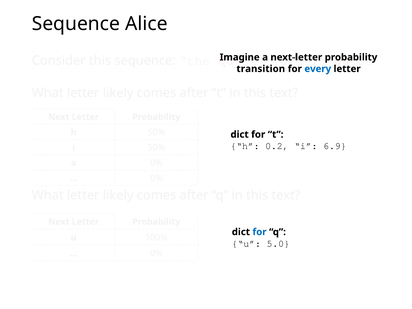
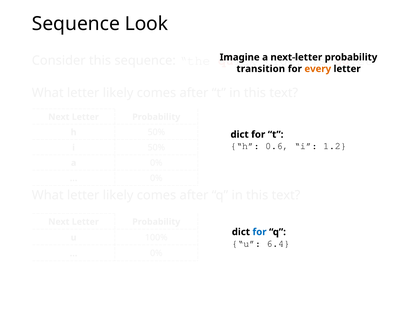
Alice: Alice -> Look
every colour: blue -> orange
0.2: 0.2 -> 0.6
6.9: 6.9 -> 1.2
5.0: 5.0 -> 6.4
